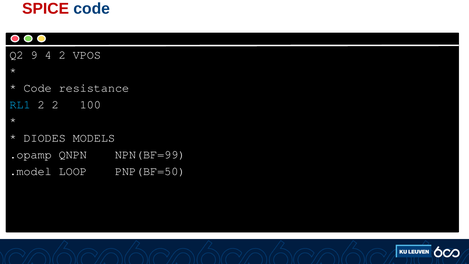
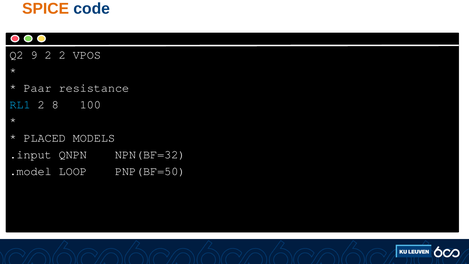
SPICE colour: red -> orange
9 4: 4 -> 2
Code at (38, 88): Code -> Paar
2 2: 2 -> 8
DIODES: DIODES -> PLACED
.opamp: .opamp -> .input
NPN(BF=99: NPN(BF=99 -> NPN(BF=32
